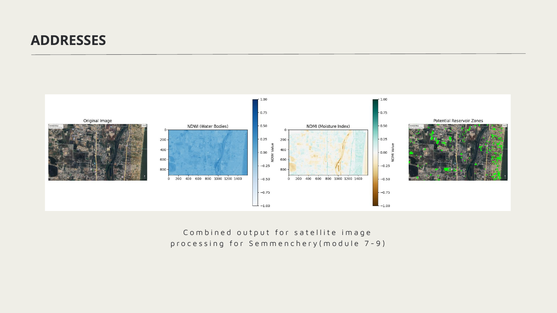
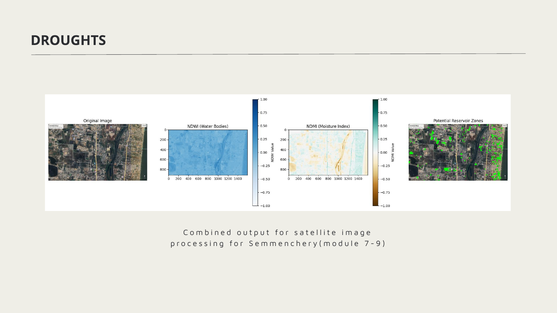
ADDRESSES: ADDRESSES -> DROUGHTS
